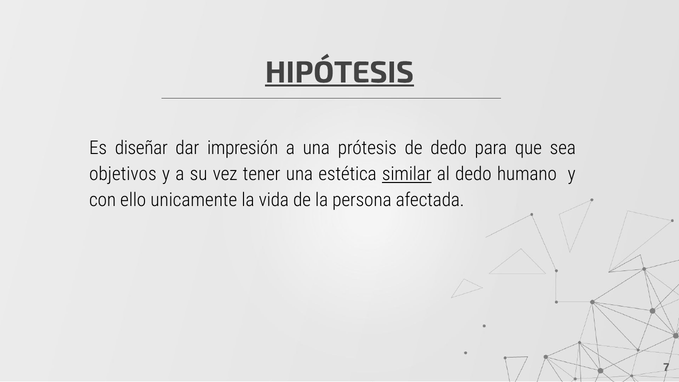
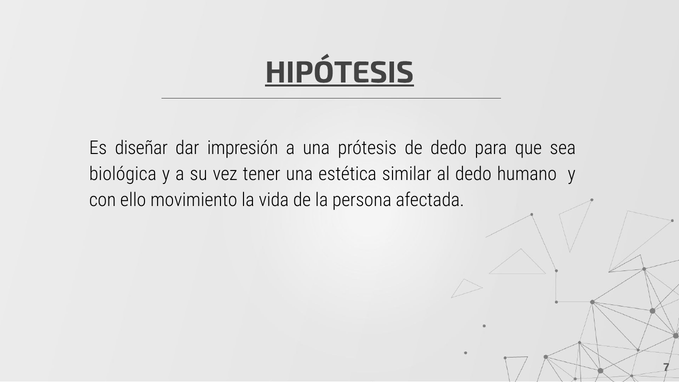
objetivos: objetivos -> biológica
similar underline: present -> none
unicamente: unicamente -> movimiento
